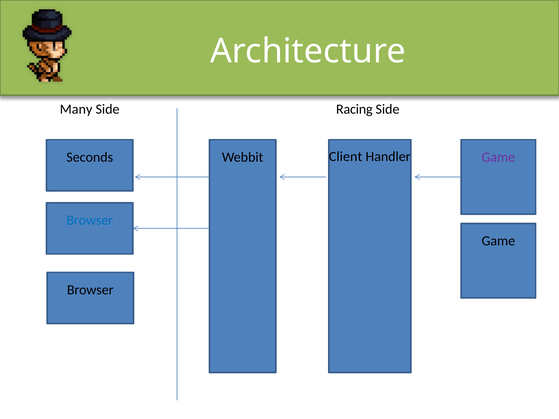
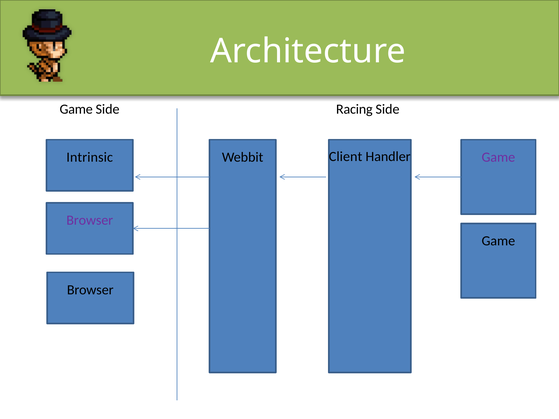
Many at (76, 109): Many -> Game
Seconds: Seconds -> Intrinsic
Browser at (90, 220) colour: blue -> purple
